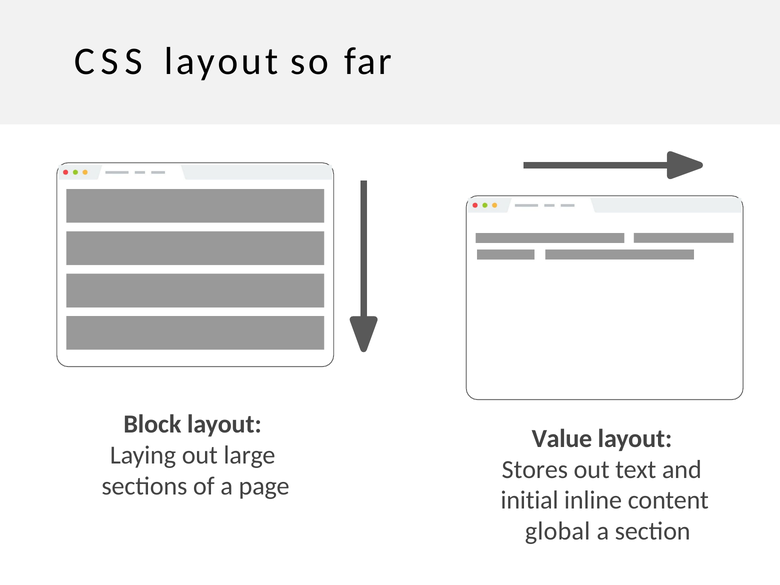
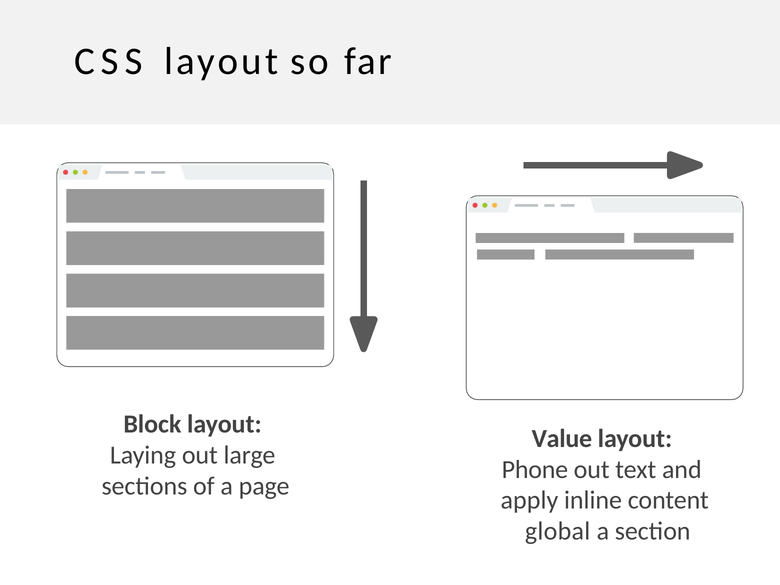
Stores: Stores -> Phone
initial: initial -> apply
